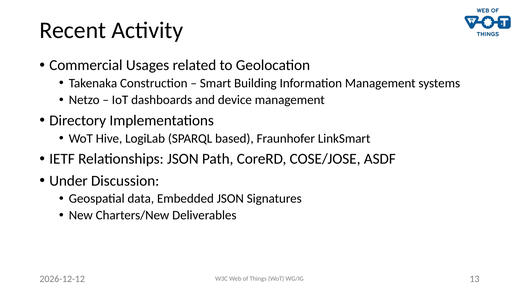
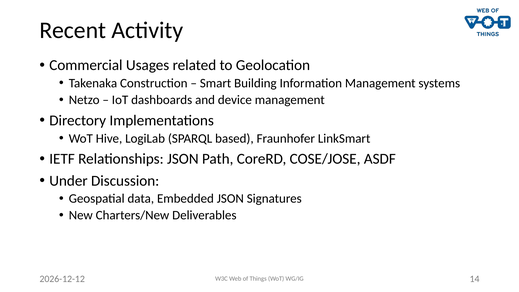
13: 13 -> 14
